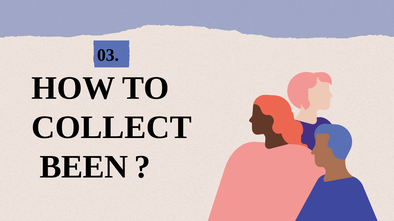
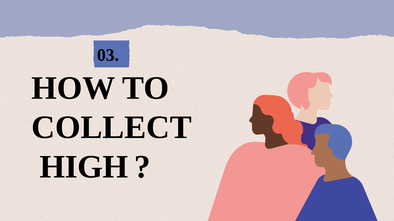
BEEN: BEEN -> HIGH
